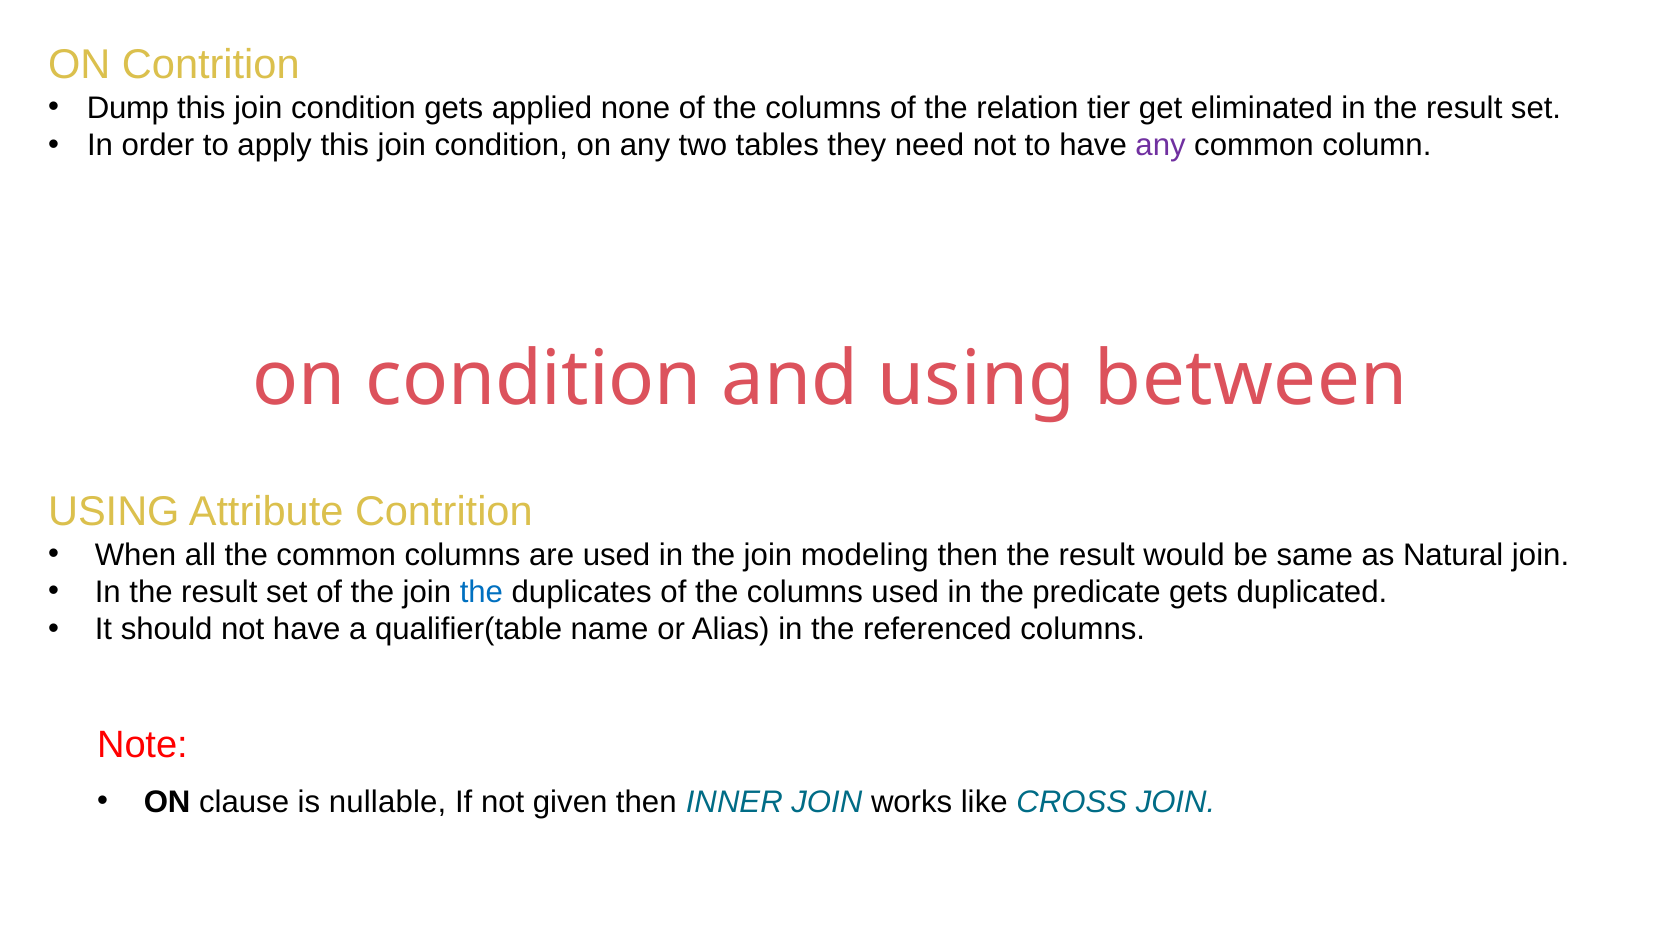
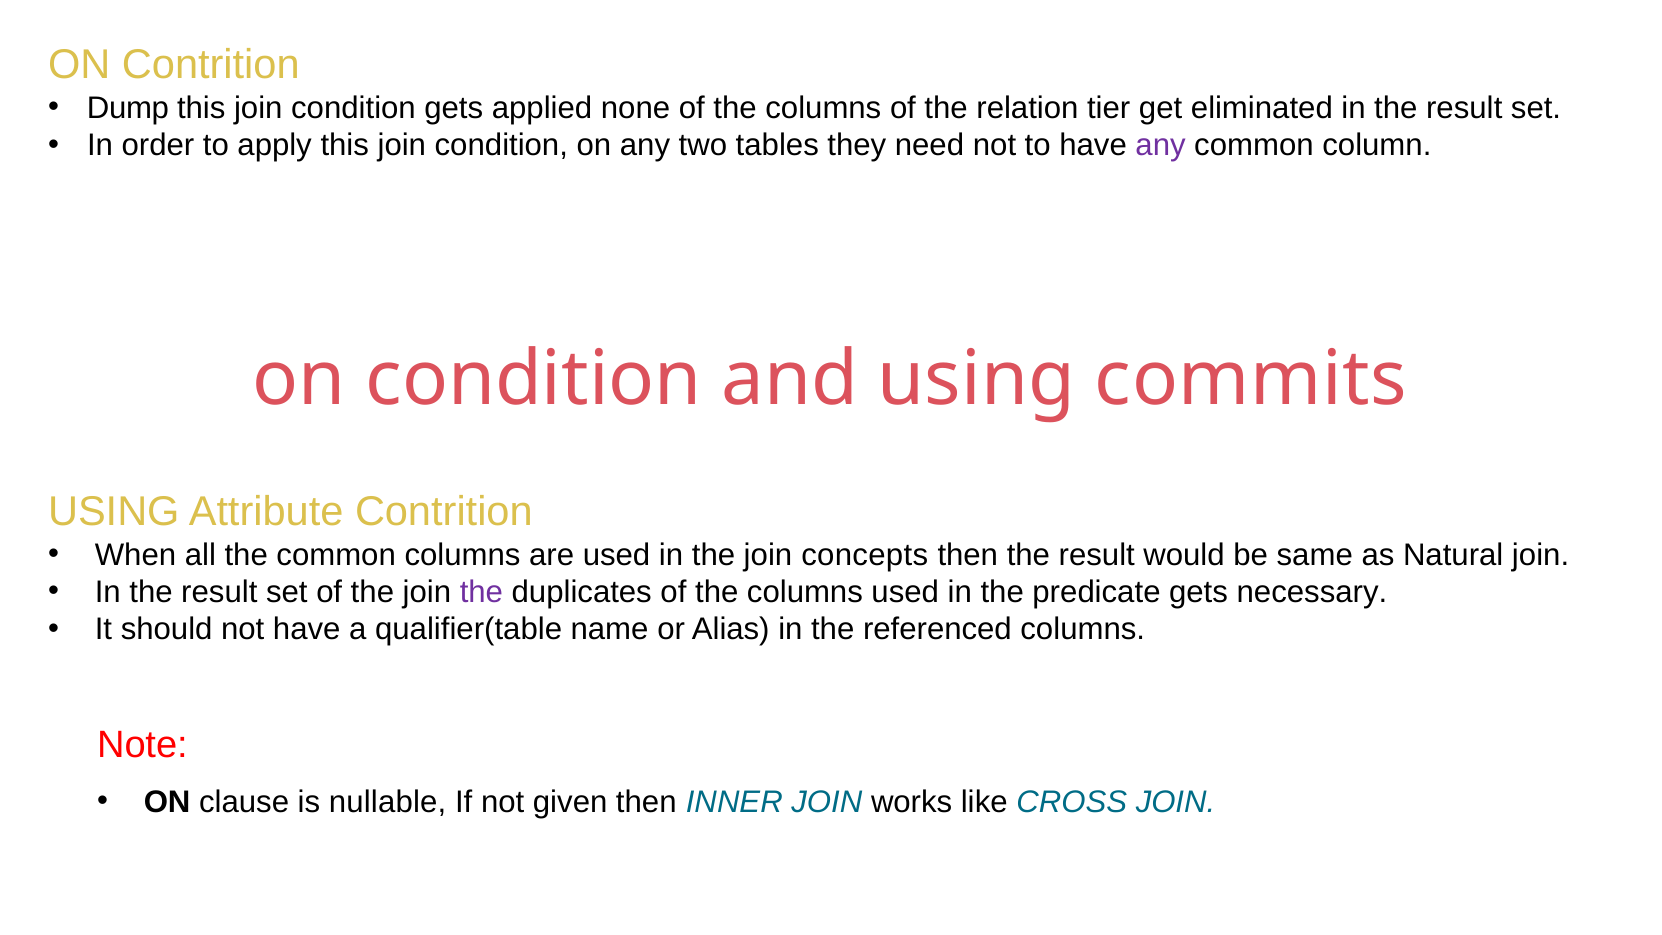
between: between -> commits
modeling: modeling -> concepts
the at (481, 592) colour: blue -> purple
duplicated: duplicated -> necessary
